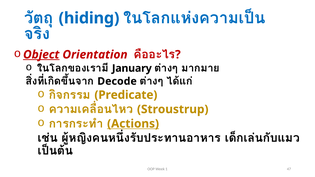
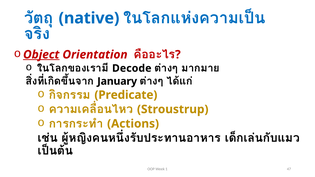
hiding: hiding -> native
January: January -> Decode
Decode: Decode -> January
Actions underline: present -> none
